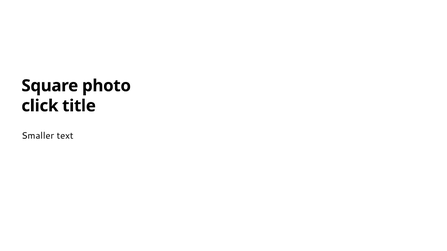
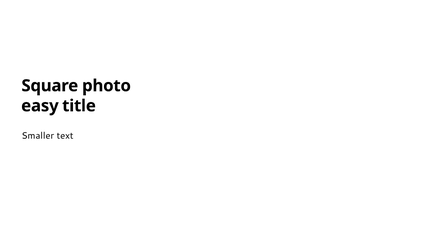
click: click -> easy
